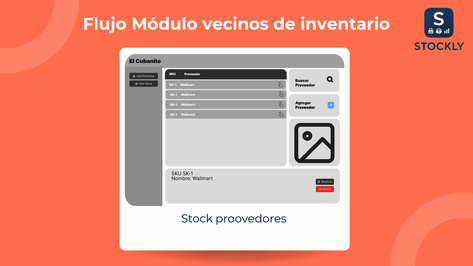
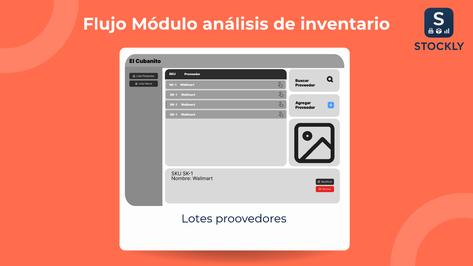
vecinos: vecinos -> análisis
Stock: Stock -> Lotes
